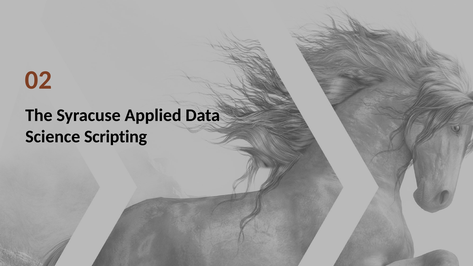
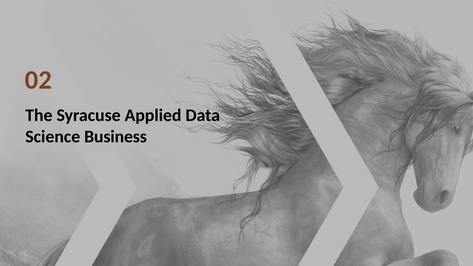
Scripting: Scripting -> Business
